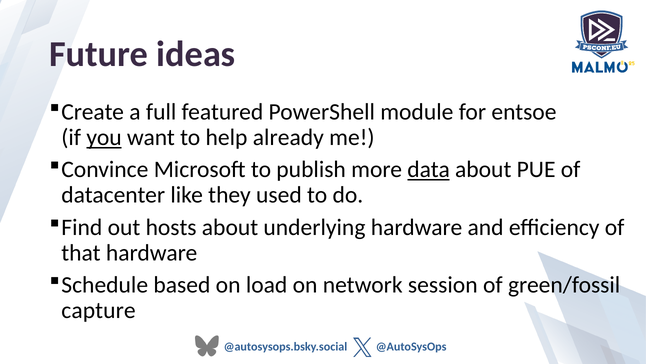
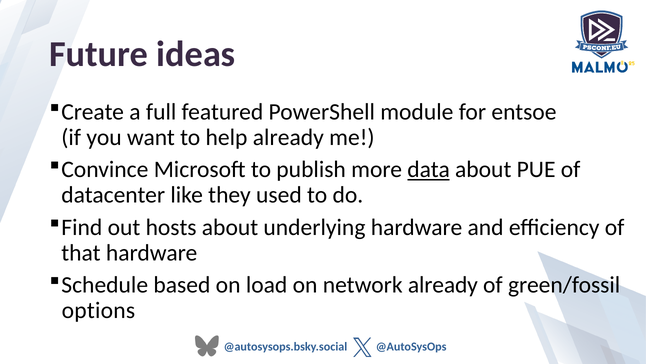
you underline: present -> none
network session: session -> already
capture: capture -> options
